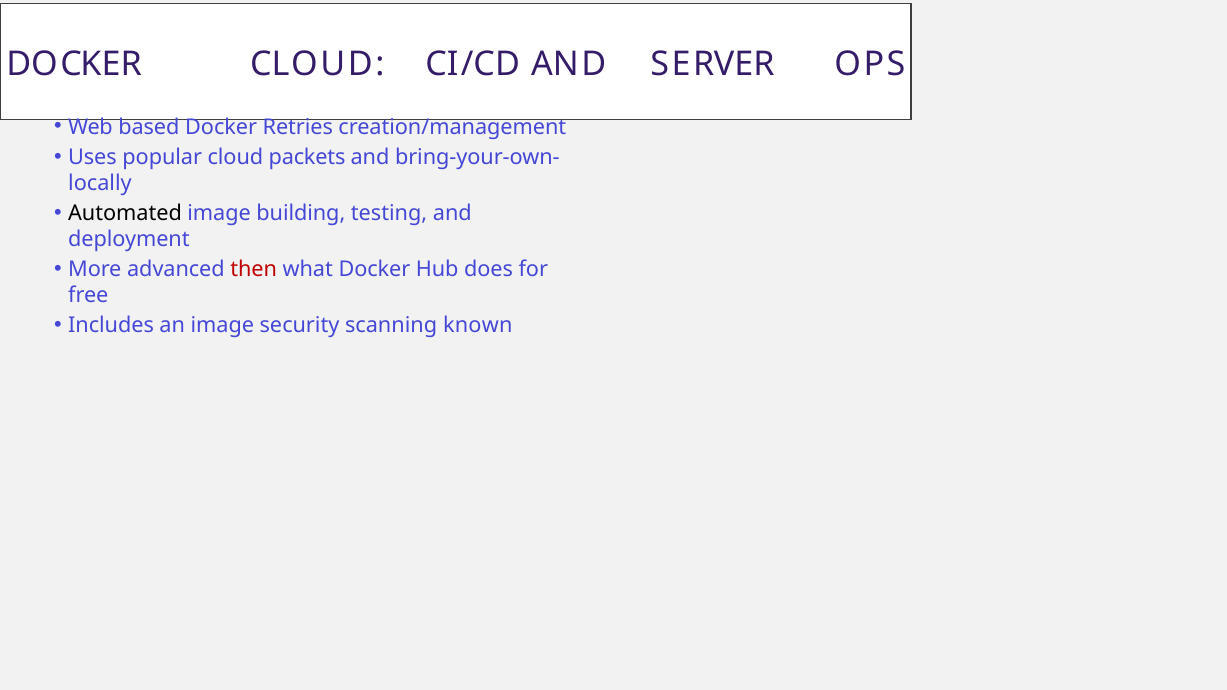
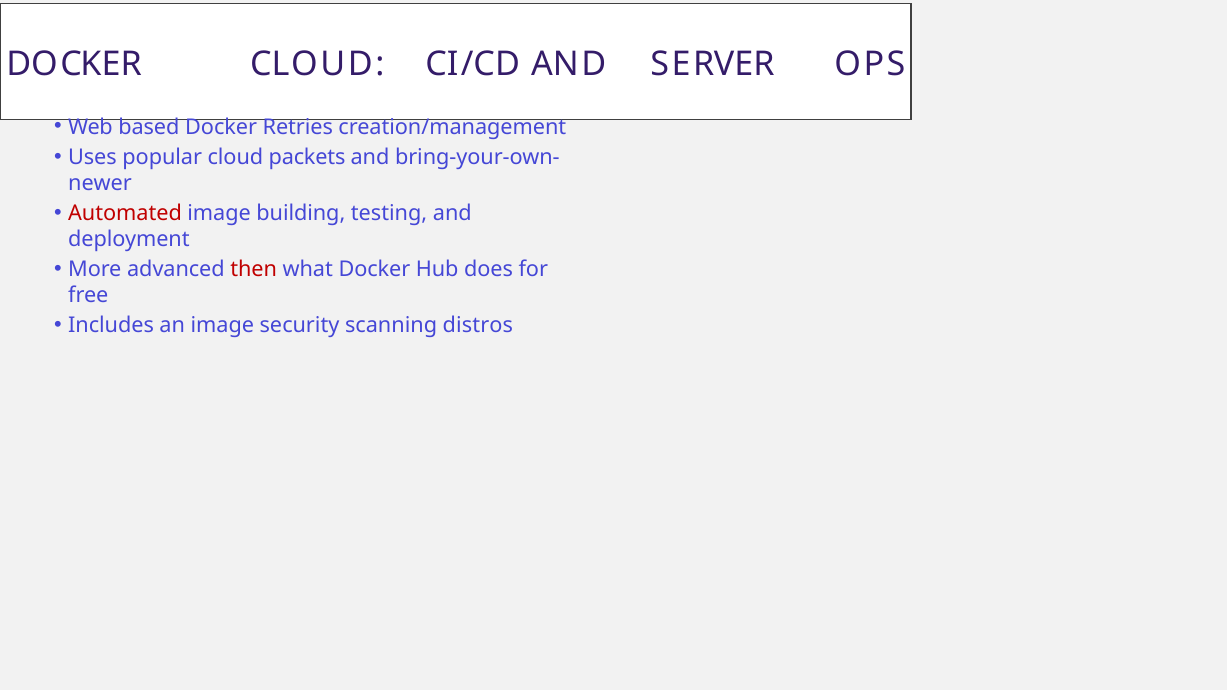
locally: locally -> newer
Automated colour: black -> red
known: known -> distros
